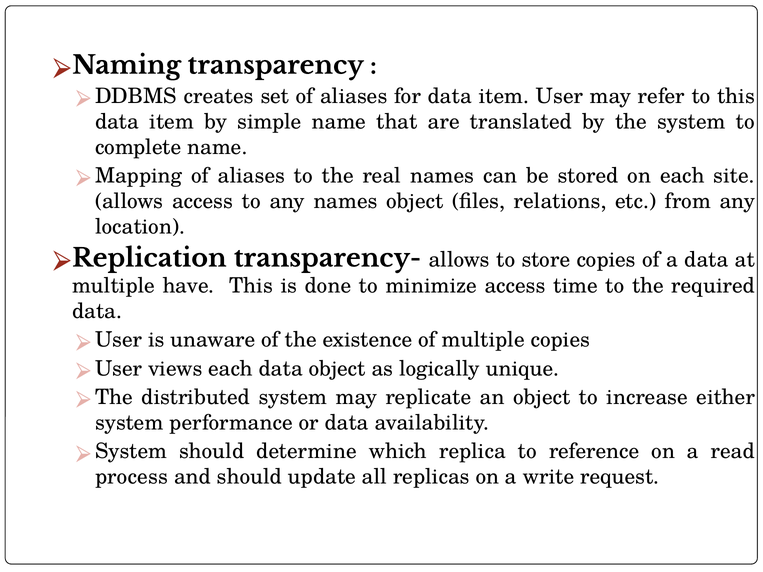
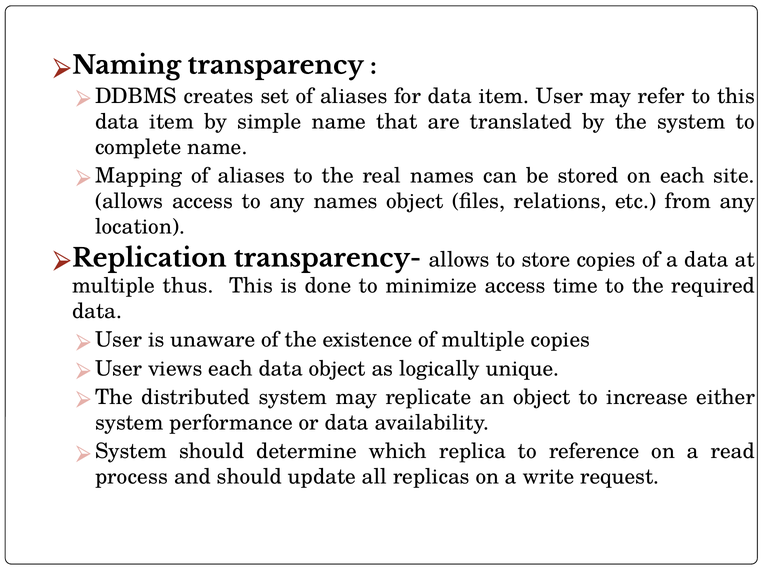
have: have -> thus
